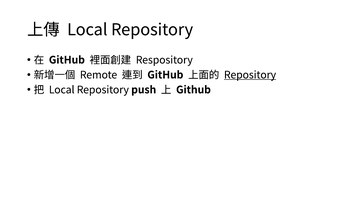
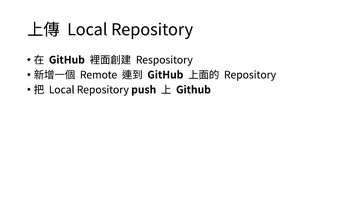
Repository at (250, 75) underline: present -> none
